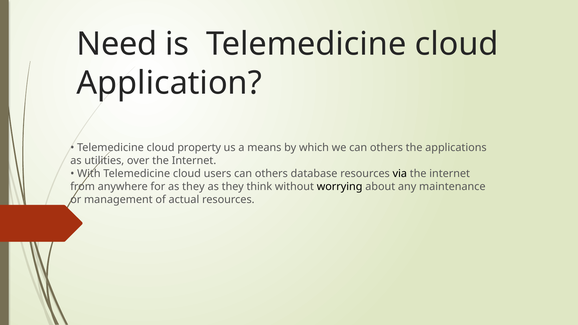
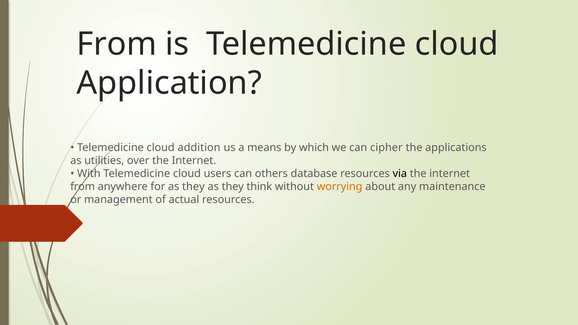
Need at (117, 44): Need -> From
property: property -> addition
we can others: others -> cipher
worrying colour: black -> orange
